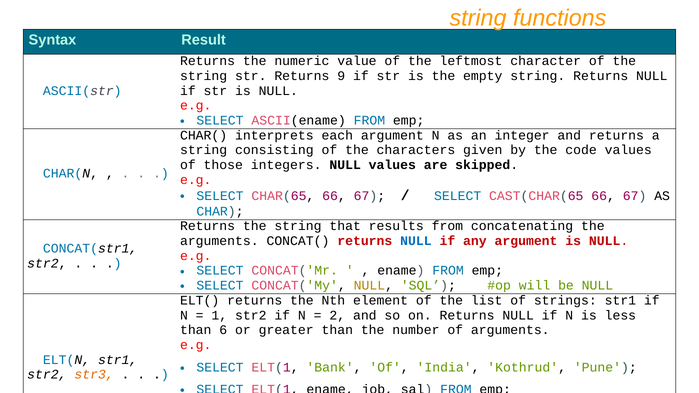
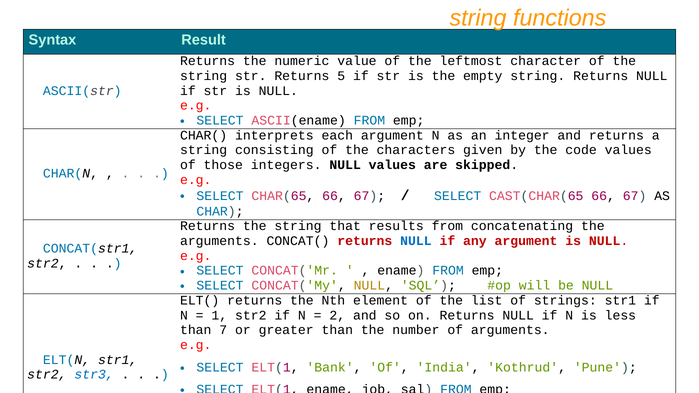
9: 9 -> 5
6: 6 -> 7
str3 colour: orange -> blue
